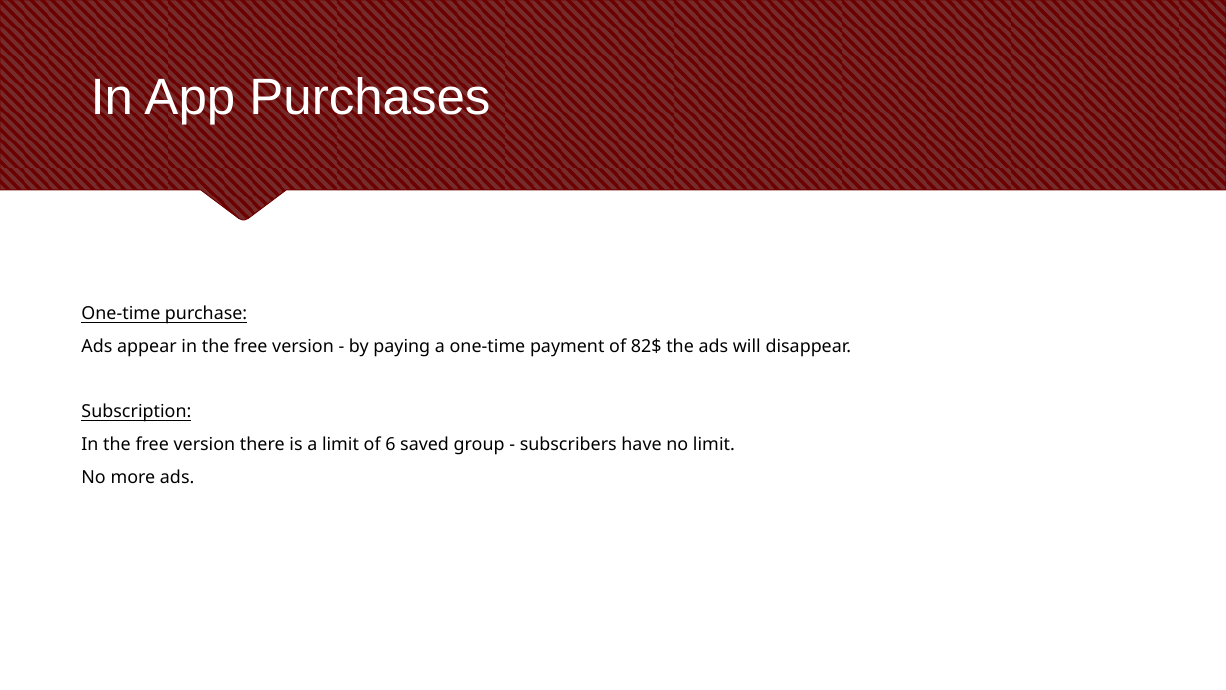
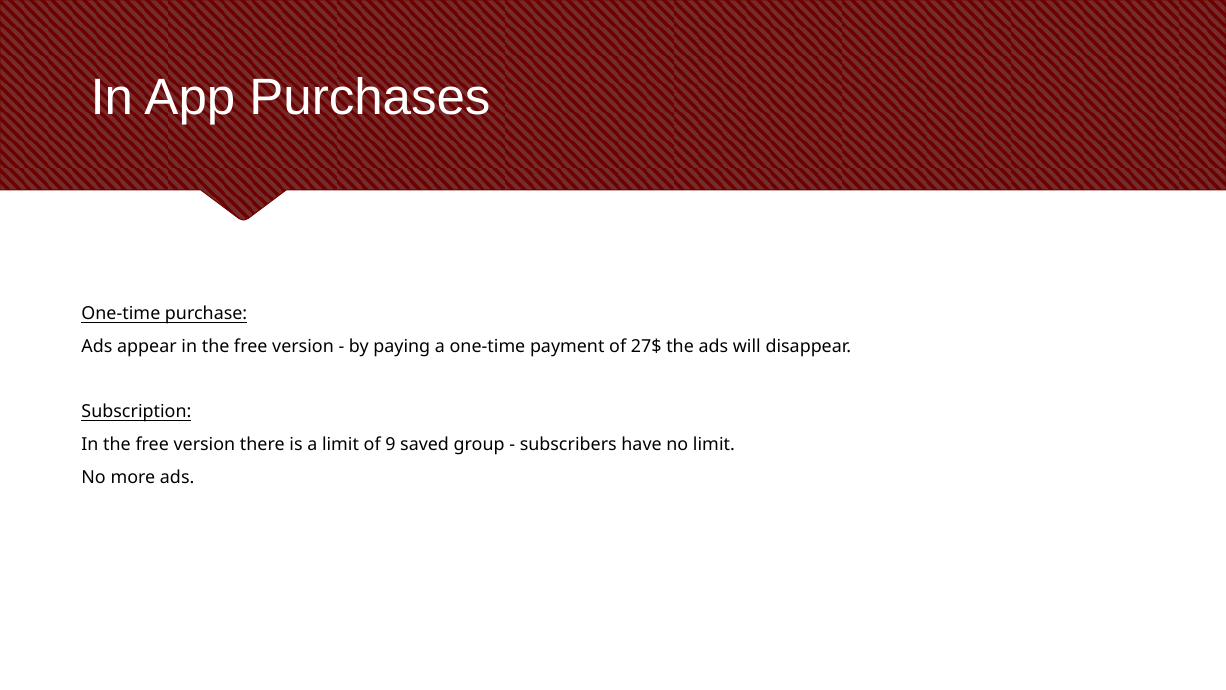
82$: 82$ -> 27$
6: 6 -> 9
